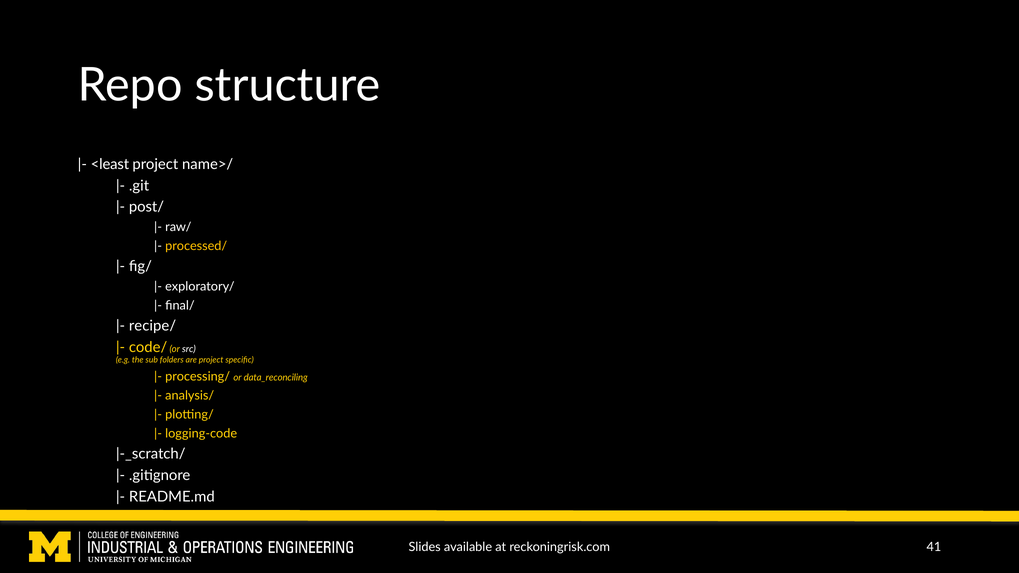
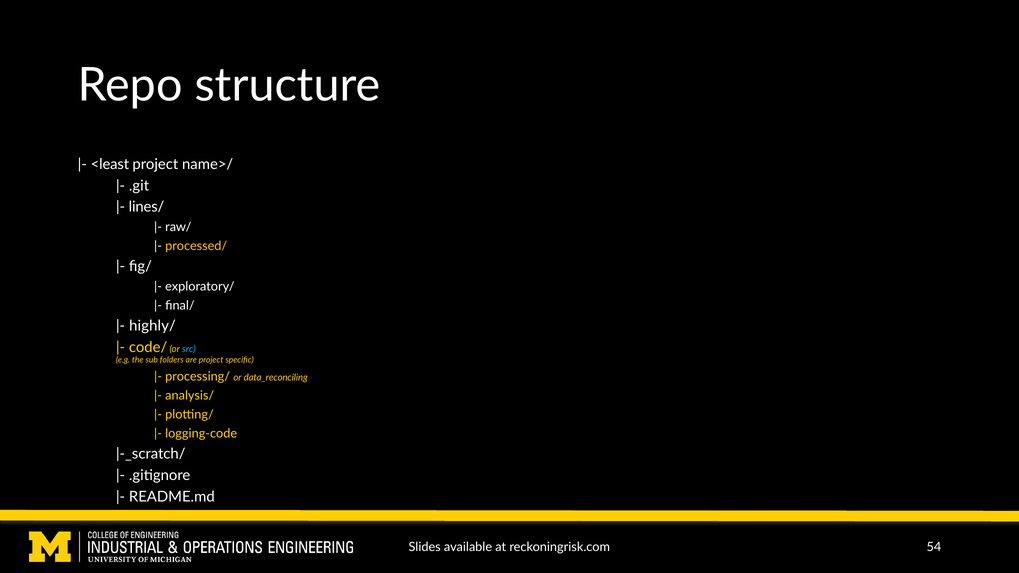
post/: post/ -> lines/
recipe/: recipe/ -> highly/
src colour: white -> light blue
41: 41 -> 54
